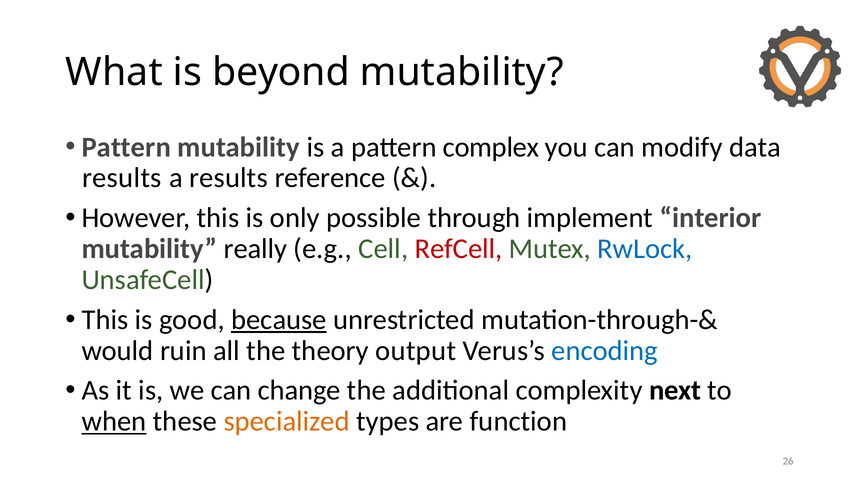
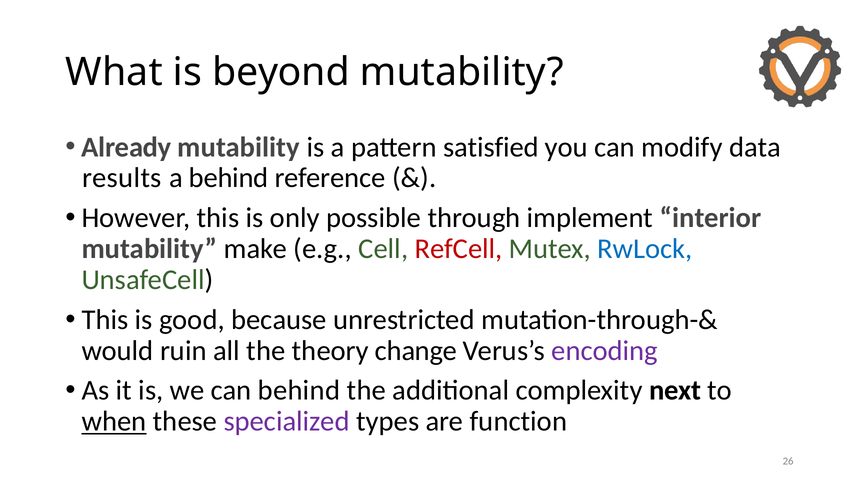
Pattern at (126, 147): Pattern -> Already
complex: complex -> satisfied
a results: results -> behind
really: really -> make
because underline: present -> none
output: output -> change
encoding colour: blue -> purple
can change: change -> behind
specialized colour: orange -> purple
